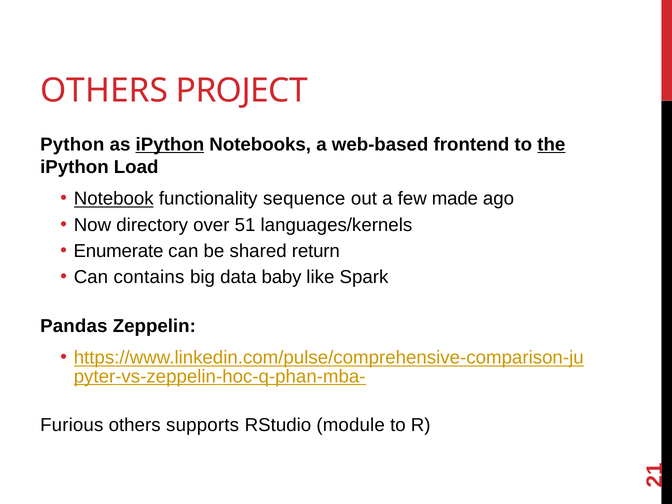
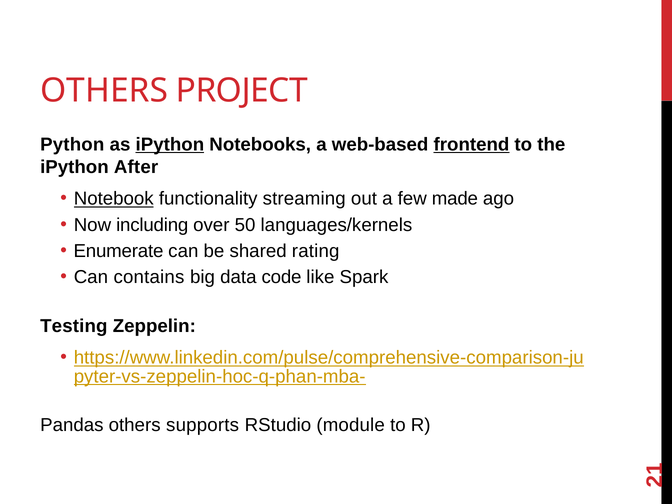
frontend underline: none -> present
the underline: present -> none
Load: Load -> After
sequence: sequence -> streaming
directory: directory -> including
51: 51 -> 50
return: return -> rating
baby: baby -> code
Pandas: Pandas -> Testing
Furious: Furious -> Pandas
